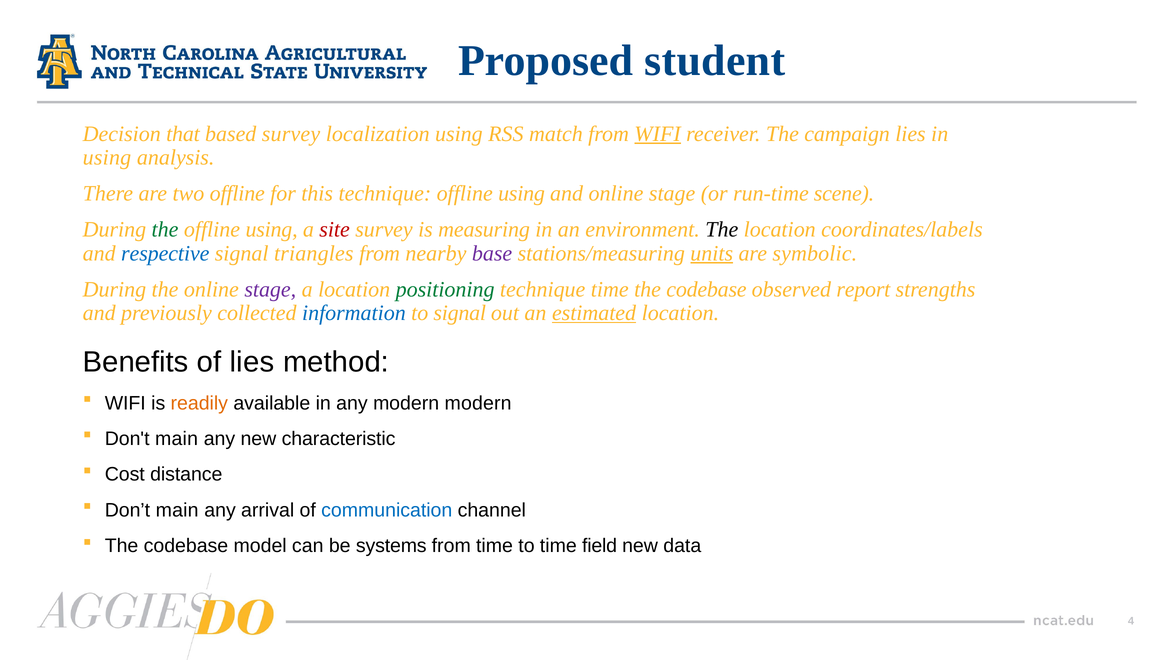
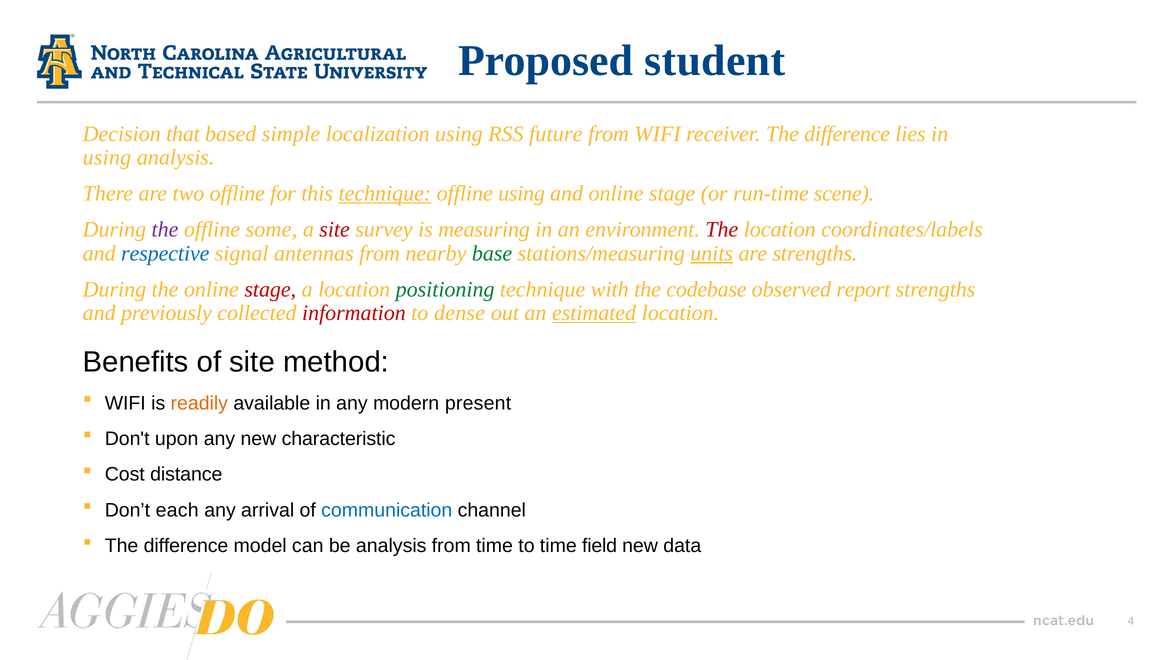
based survey: survey -> simple
match: match -> future
WIFI at (658, 134) underline: present -> none
receiver The campaign: campaign -> difference
technique at (385, 193) underline: none -> present
the at (165, 229) colour: green -> purple
using at (272, 229): using -> some
The at (722, 229) colour: black -> red
triangles: triangles -> antennas
base colour: purple -> green
are symbolic: symbolic -> strengths
stage at (270, 289) colour: purple -> red
technique time: time -> with
information colour: blue -> red
to signal: signal -> dense
of lies: lies -> site
modern modern: modern -> present
Don't main: main -> upon
Don’t main: main -> each
codebase at (186, 546): codebase -> difference
be systems: systems -> analysis
